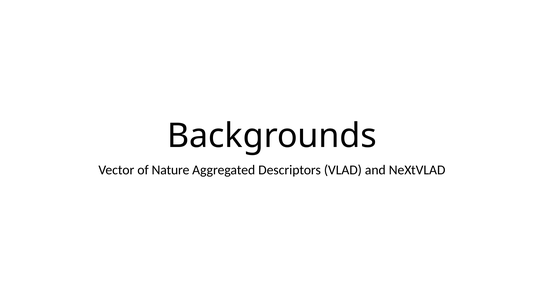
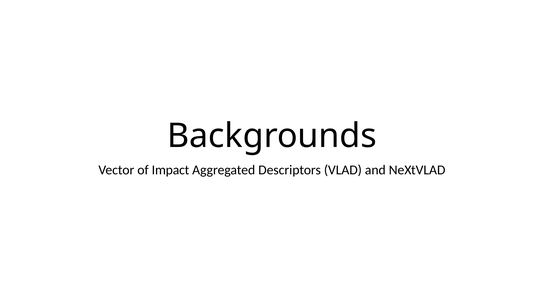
Nature: Nature -> Impact
